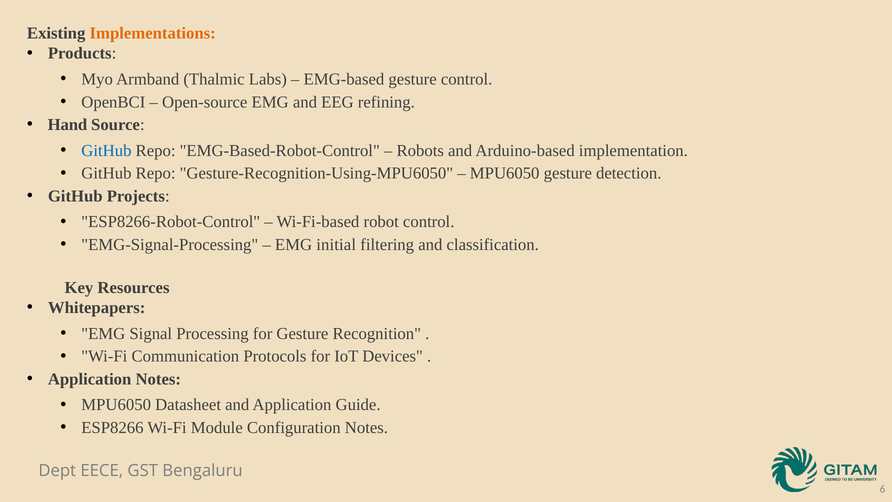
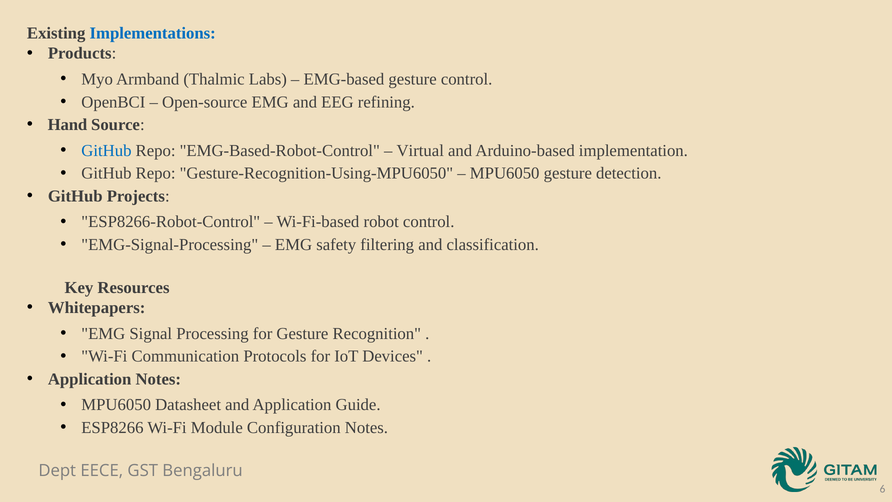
Implementations colour: orange -> blue
Robots: Robots -> Virtual
initial: initial -> safety
